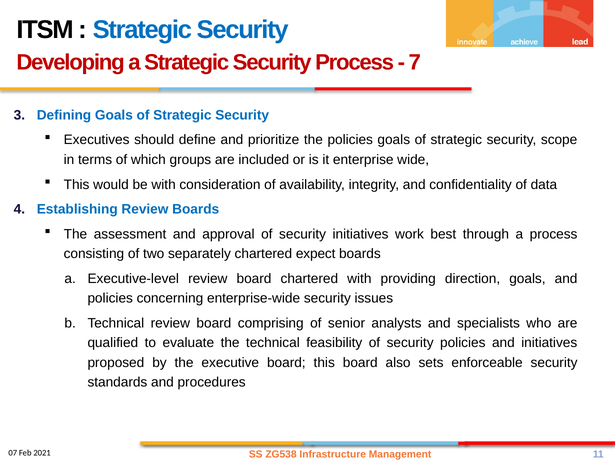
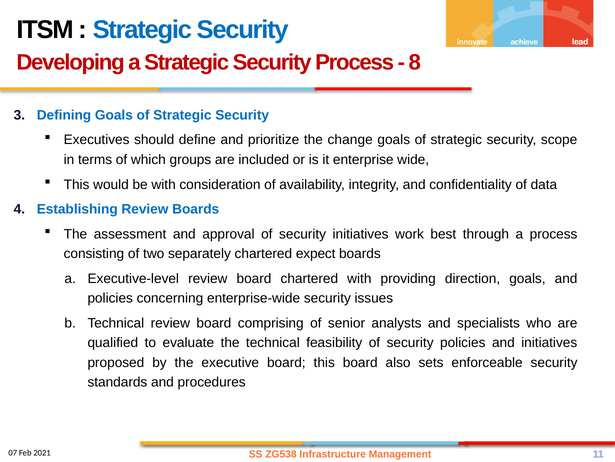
7: 7 -> 8
the policies: policies -> change
